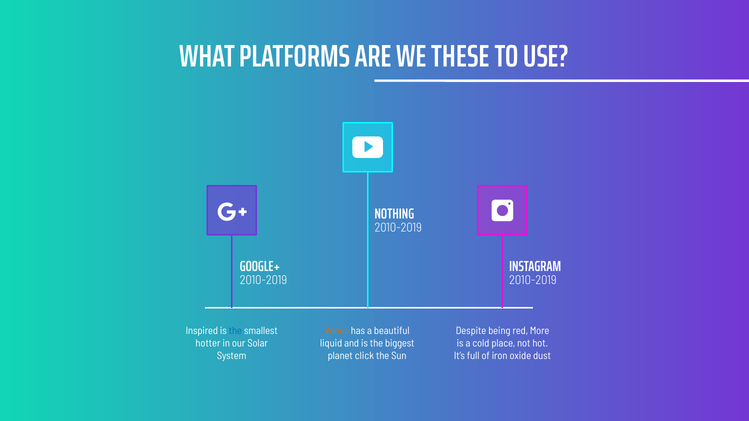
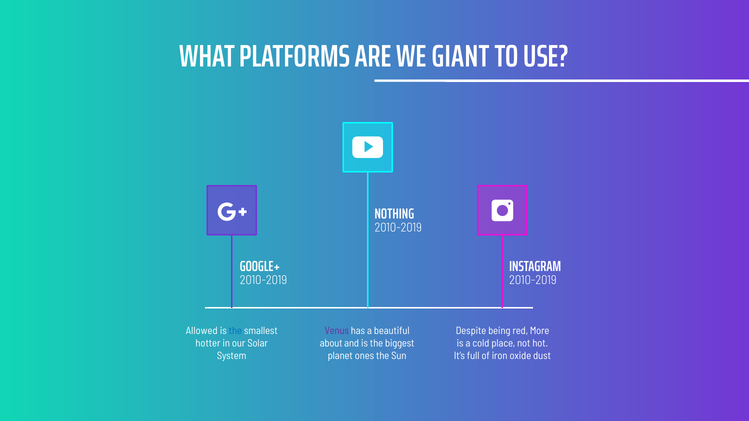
THESE: THESE -> GIANT
Inspired: Inspired -> Allowed
Venus colour: orange -> purple
liquid: liquid -> about
click: click -> ones
